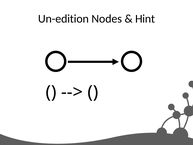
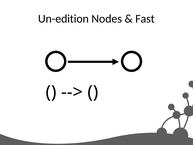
Hint: Hint -> Fast
